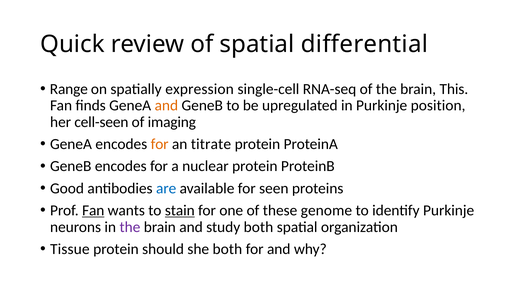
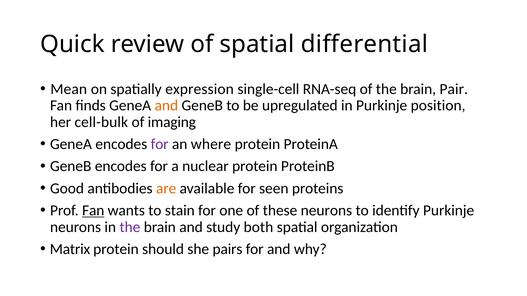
Range: Range -> Mean
This: This -> Pair
cell-seen: cell-seen -> cell-bulk
for at (160, 144) colour: orange -> purple
titrate: titrate -> where
are colour: blue -> orange
stain underline: present -> none
these genome: genome -> neurons
Tissue: Tissue -> Matrix
she both: both -> pairs
